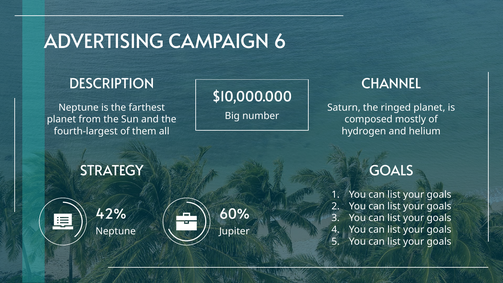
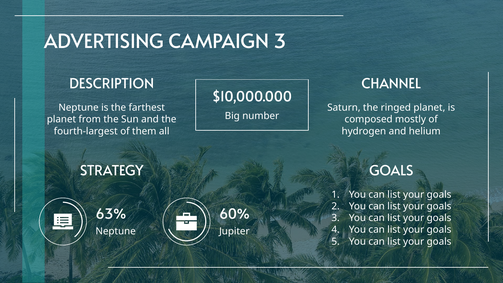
CAMPAIGN 6: 6 -> 3
42%: 42% -> 63%
